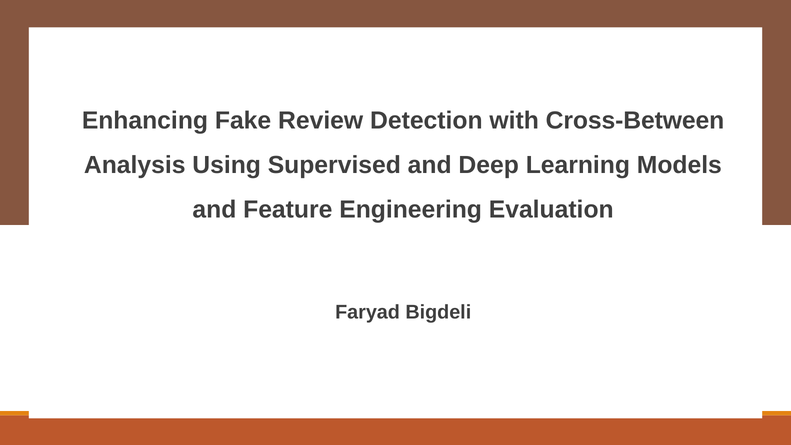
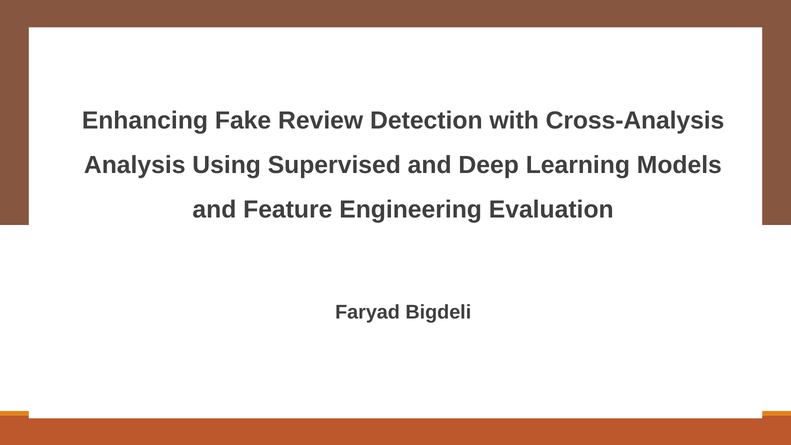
Cross-Between: Cross-Between -> Cross-Analysis
